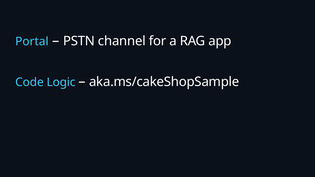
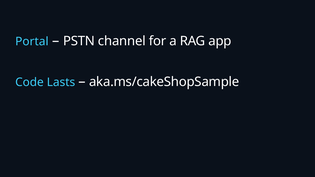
Logic: Logic -> Lasts
